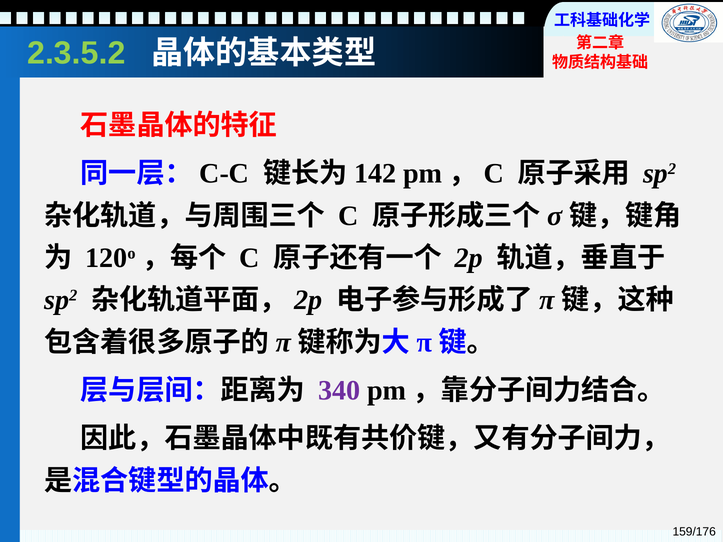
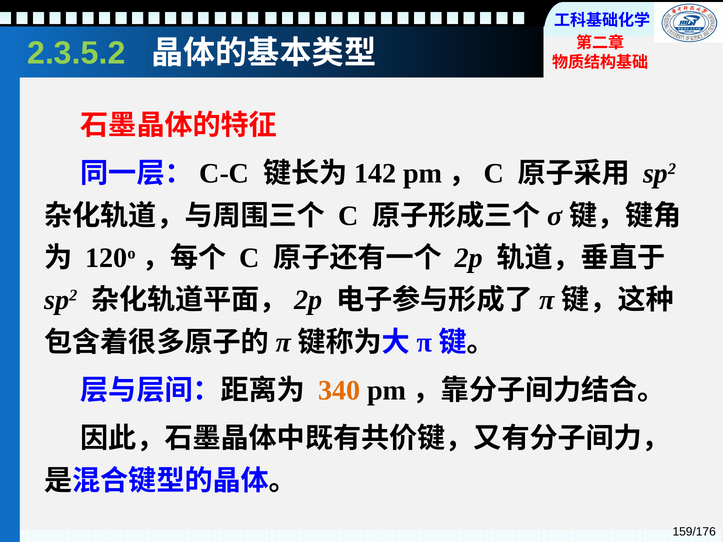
340 colour: purple -> orange
